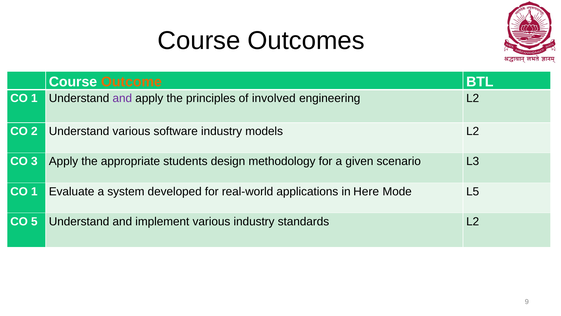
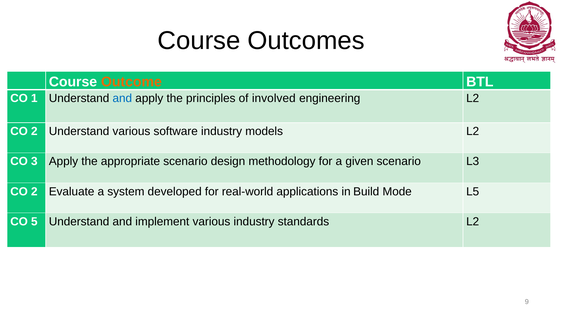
and at (122, 98) colour: purple -> blue
appropriate students: students -> scenario
1 at (34, 191): 1 -> 2
Here: Here -> Build
